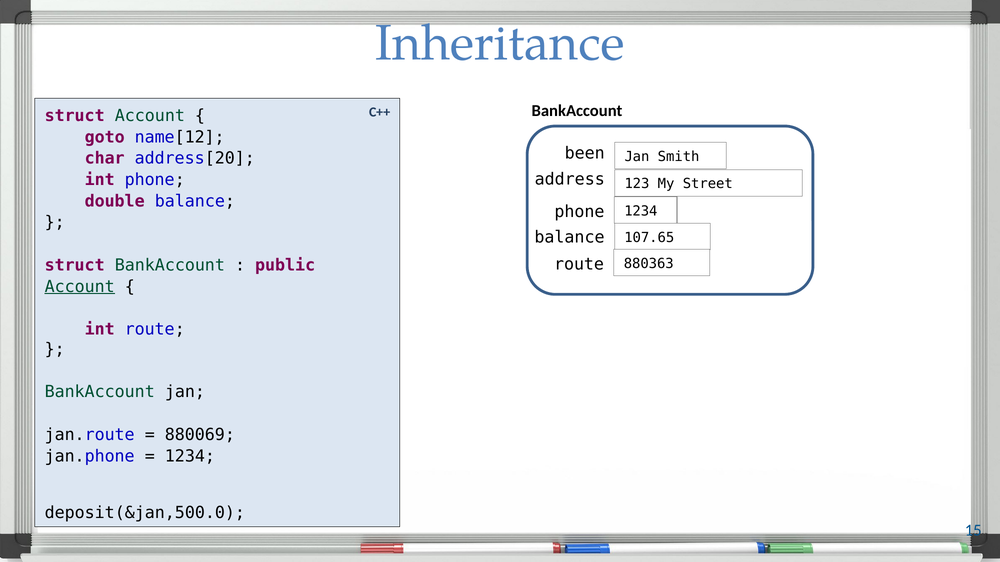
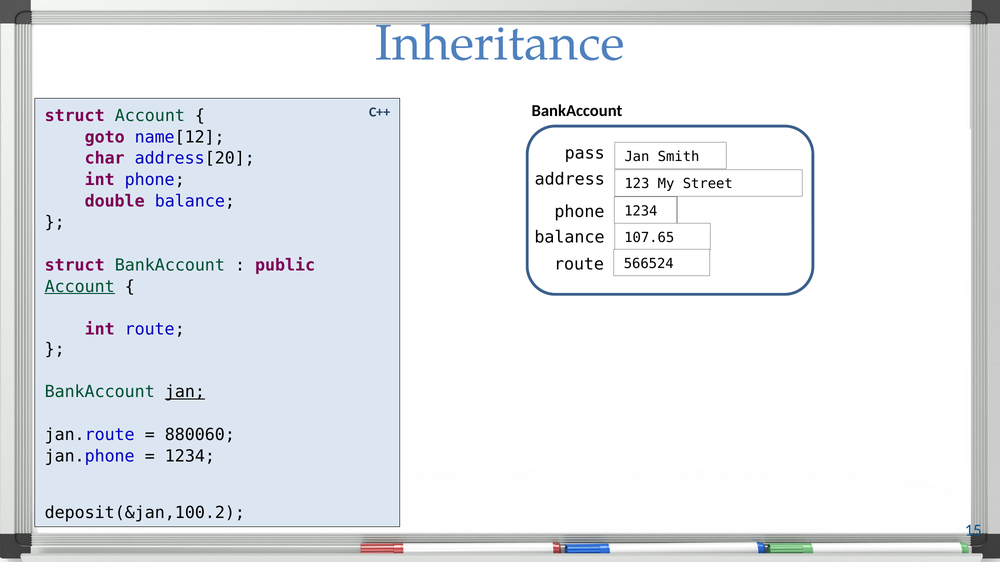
been: been -> pass
880363: 880363 -> 566524
jan at (185, 392) underline: none -> present
880069: 880069 -> 880060
deposit(&jan,500.0: deposit(&jan,500.0 -> deposit(&jan,100.2
